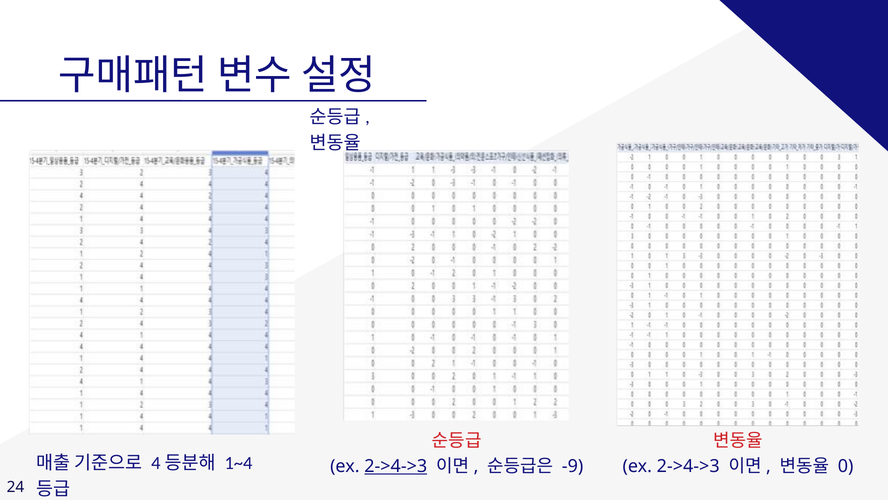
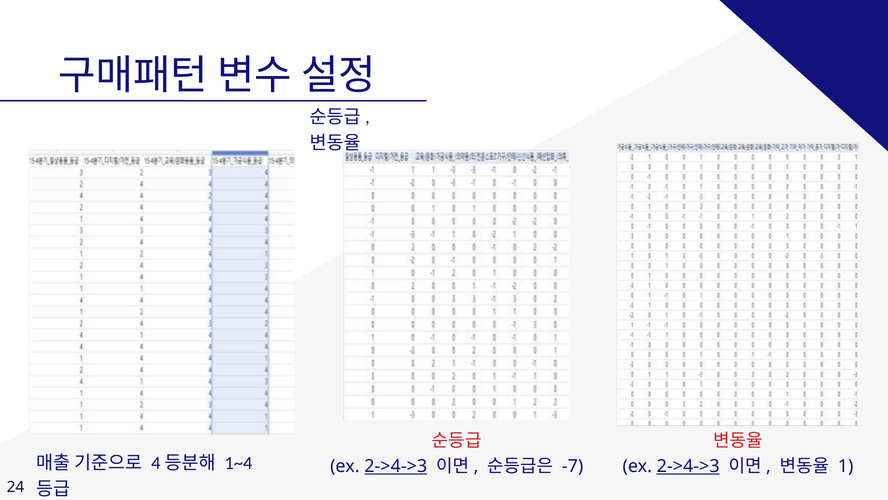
-9: -9 -> -7
2->4->3 at (688, 466) underline: none -> present
0: 0 -> 1
